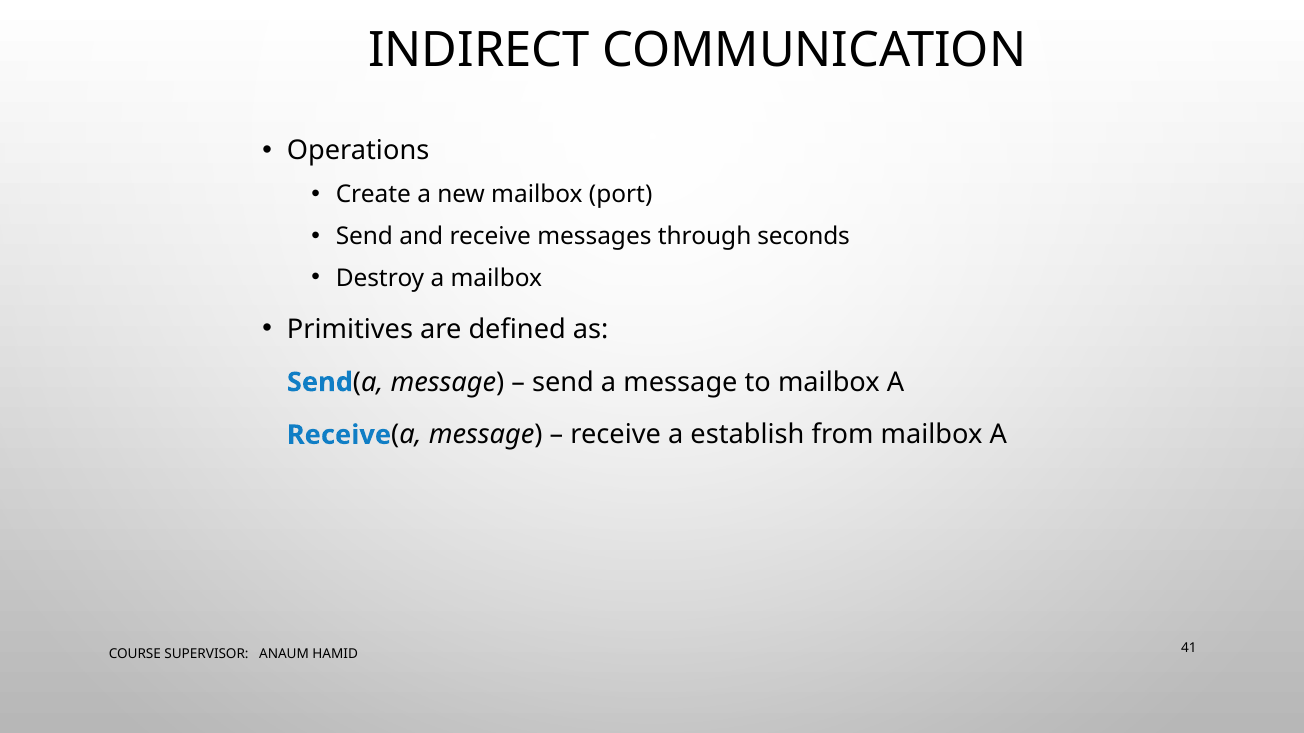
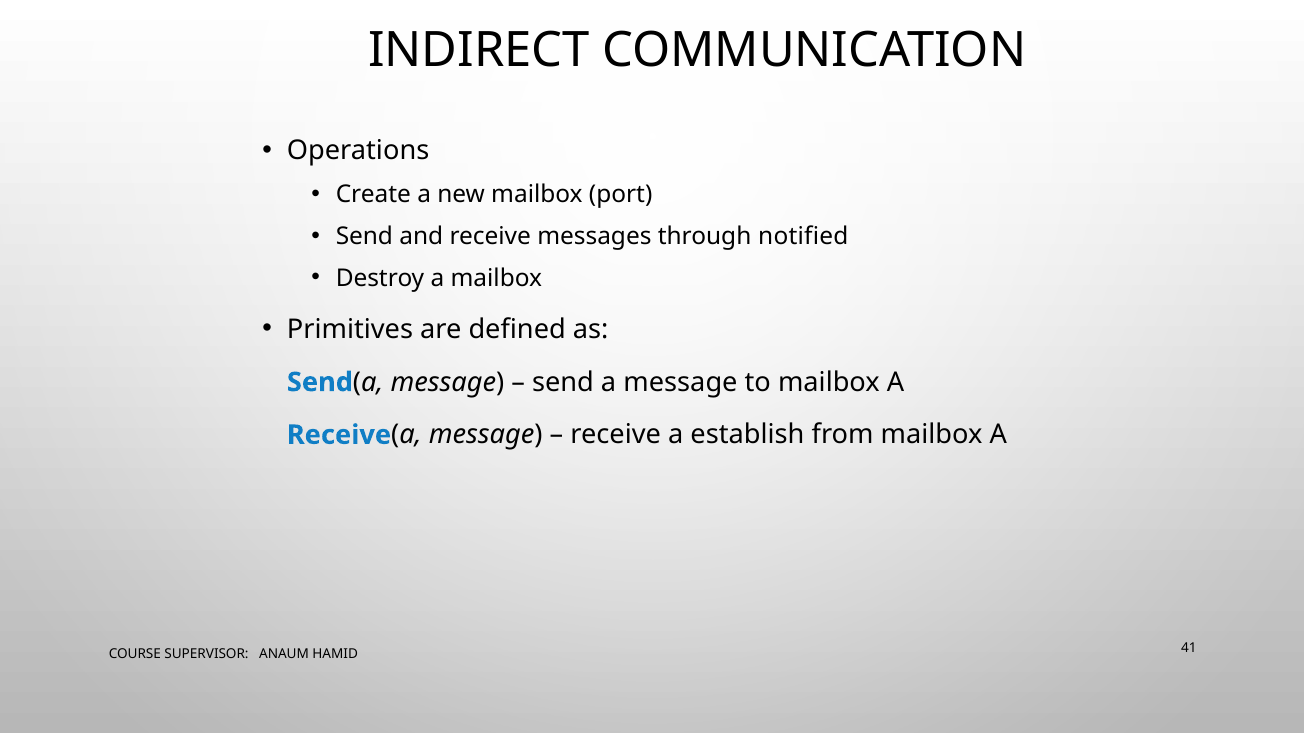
seconds: seconds -> notified
